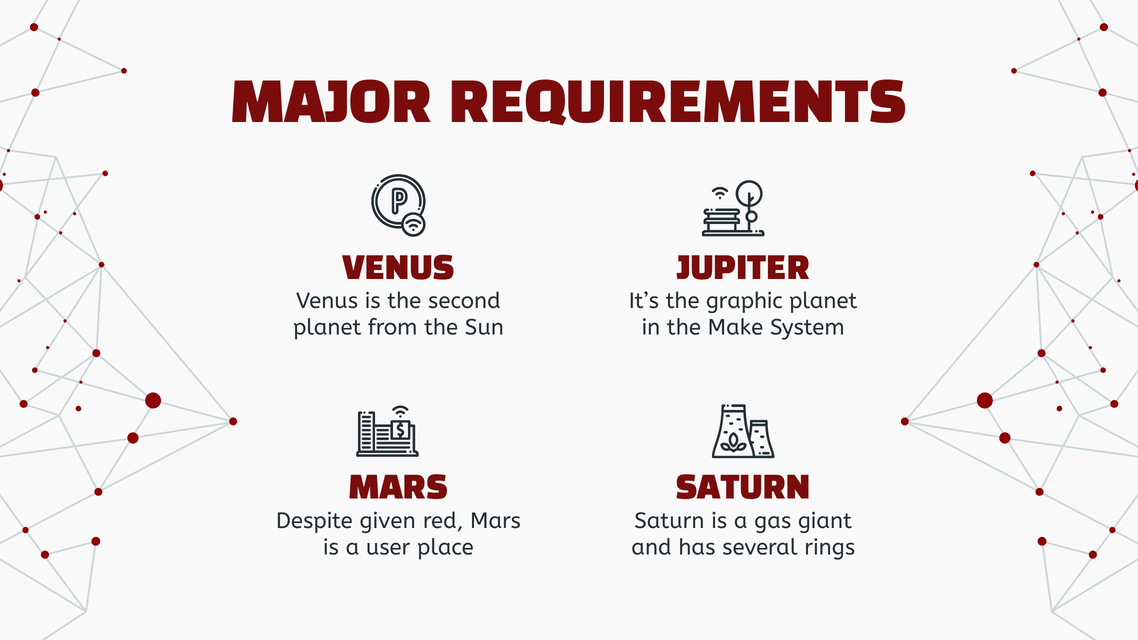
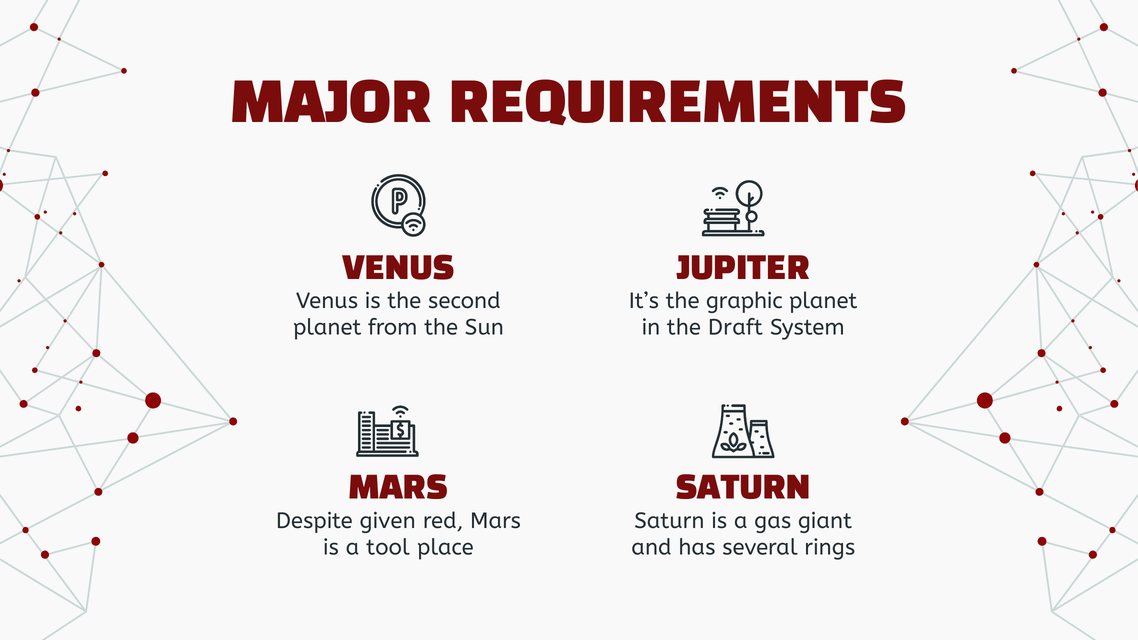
Make: Make -> Draft
user: user -> tool
